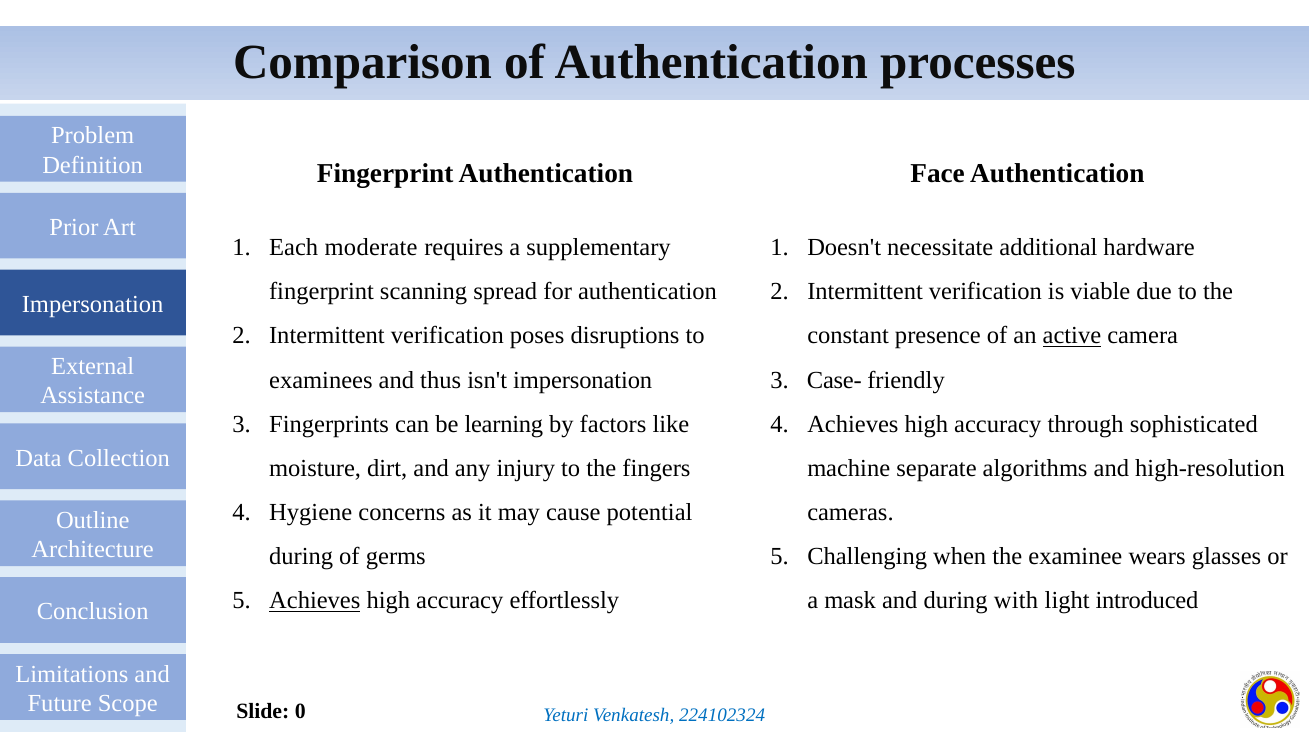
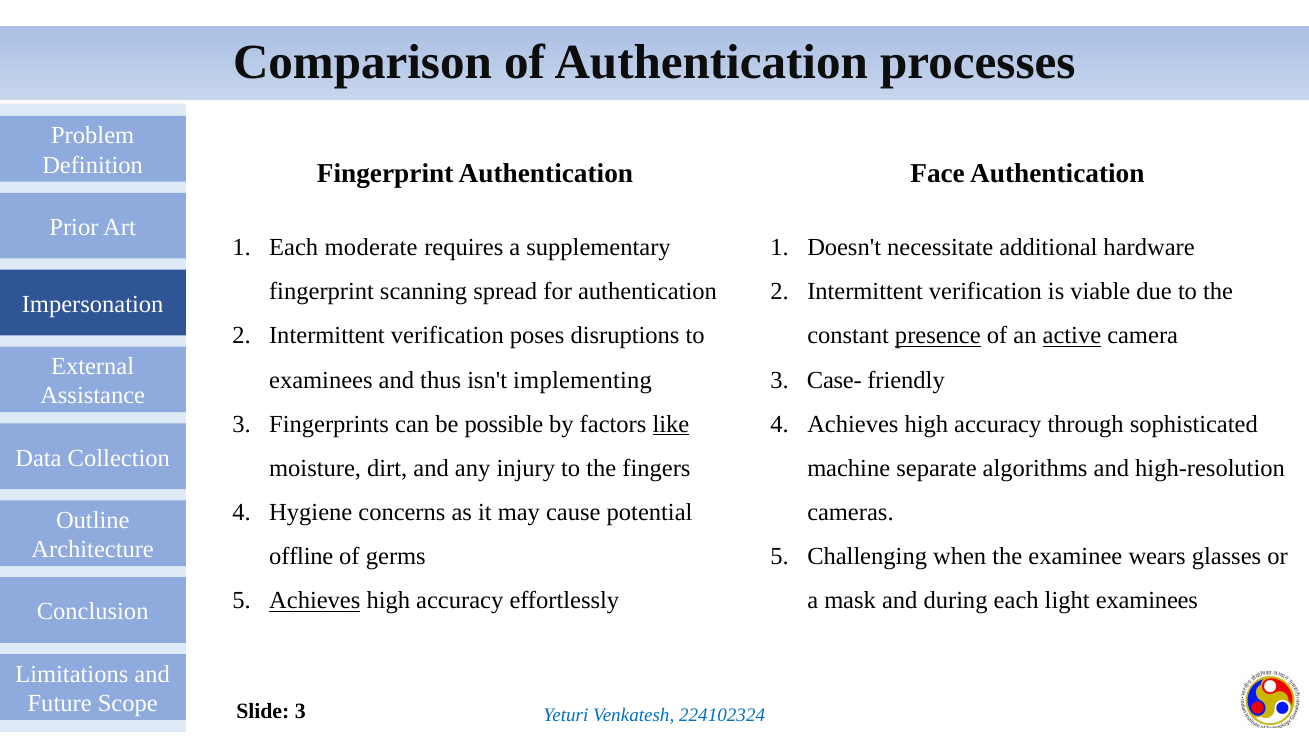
presence underline: none -> present
isn't impersonation: impersonation -> implementing
learning: learning -> possible
like underline: none -> present
during at (301, 557): during -> offline
during with: with -> each
light introduced: introduced -> examinees
Slide 0: 0 -> 3
